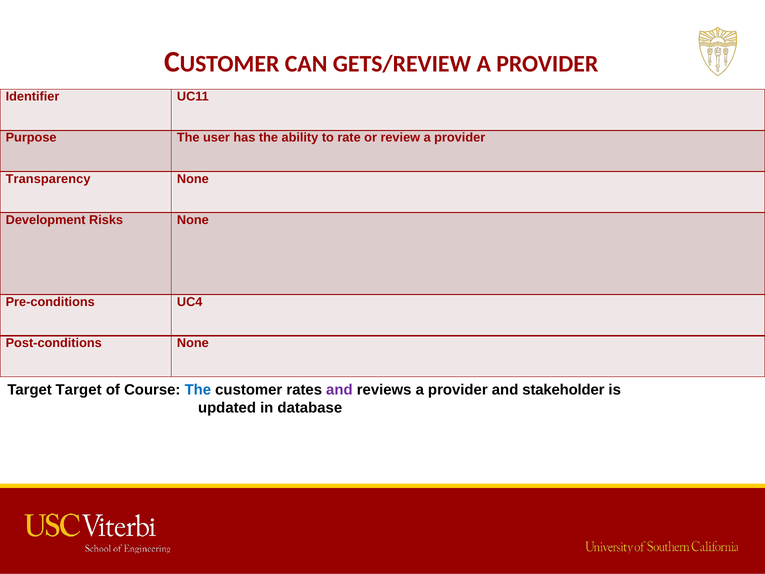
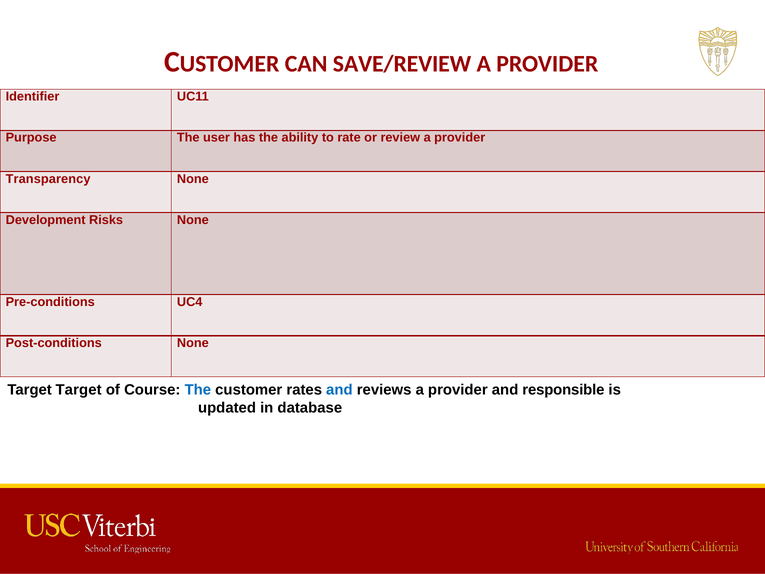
GETS/REVIEW: GETS/REVIEW -> SAVE/REVIEW
and at (339, 390) colour: purple -> blue
stakeholder: stakeholder -> responsible
